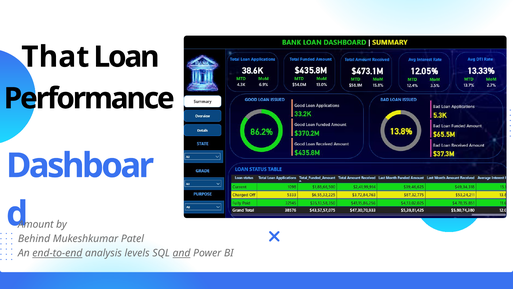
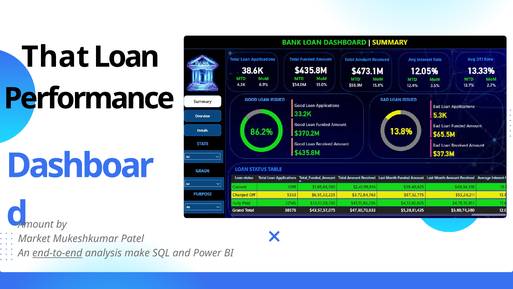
Behind: Behind -> Market
levels: levels -> make
and underline: present -> none
